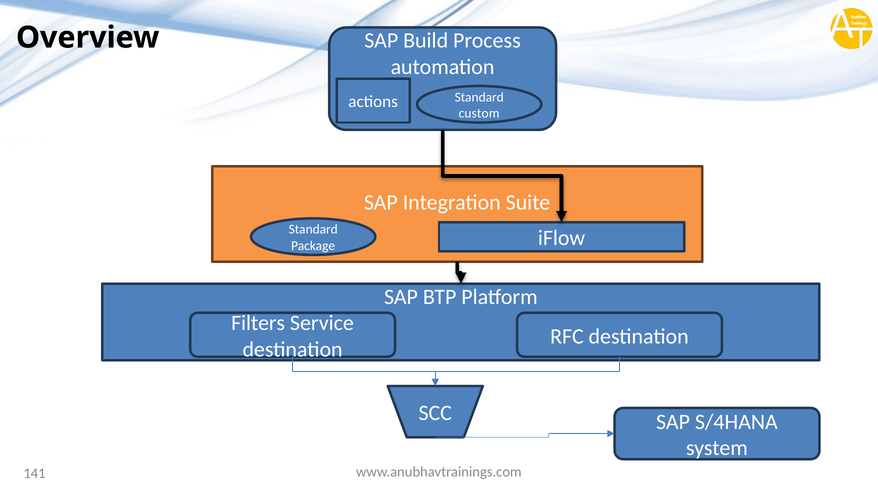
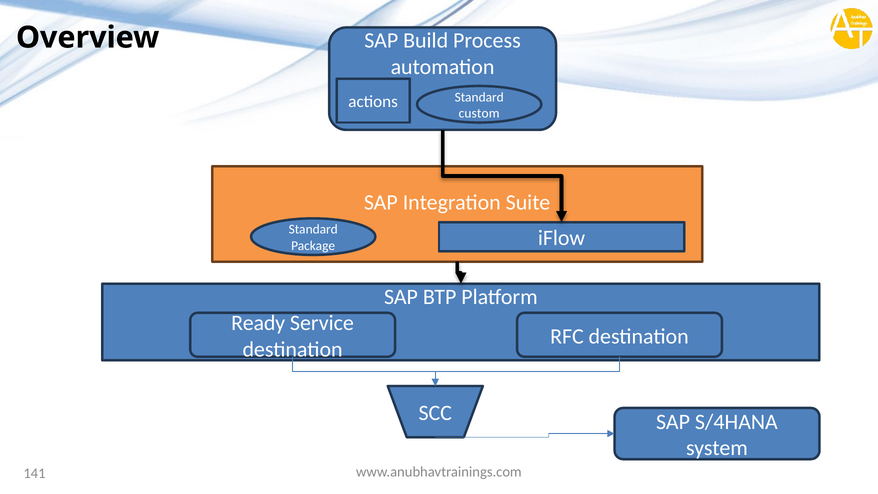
Filters: Filters -> Ready
